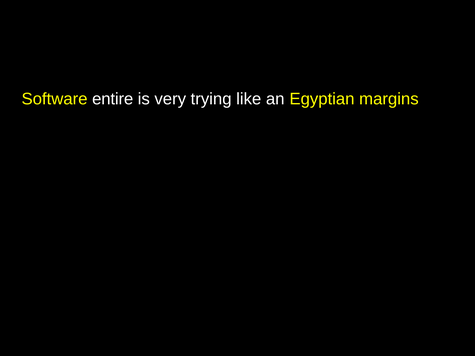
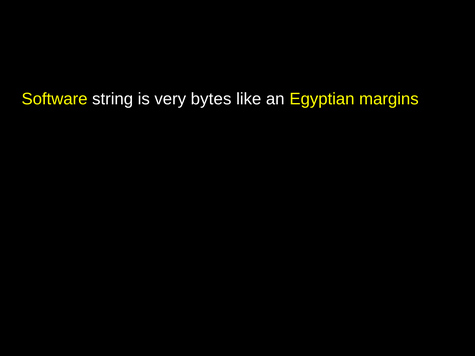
entire: entire -> string
trying: trying -> bytes
